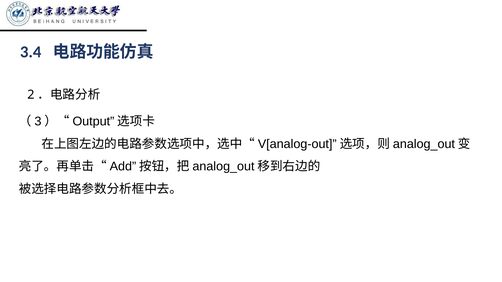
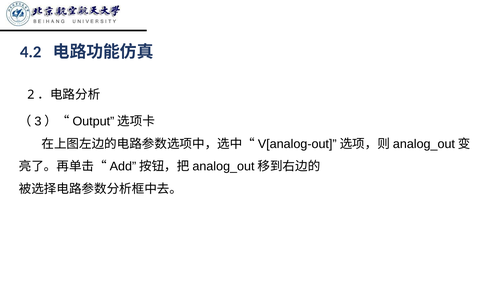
3.4: 3.4 -> 4.2
